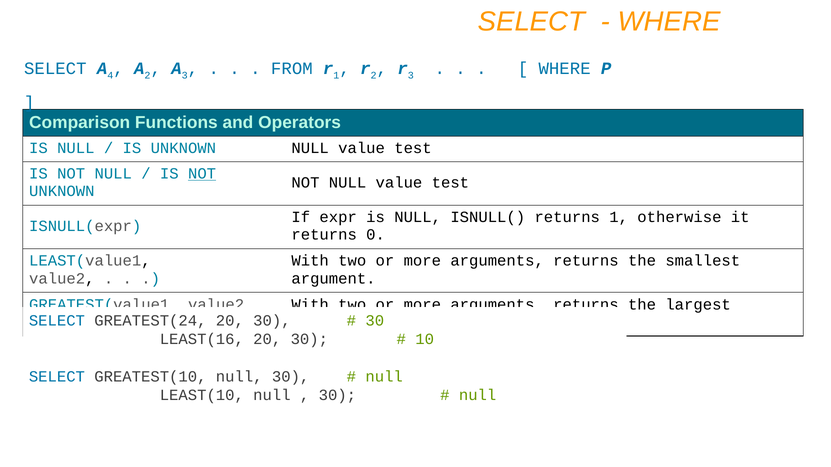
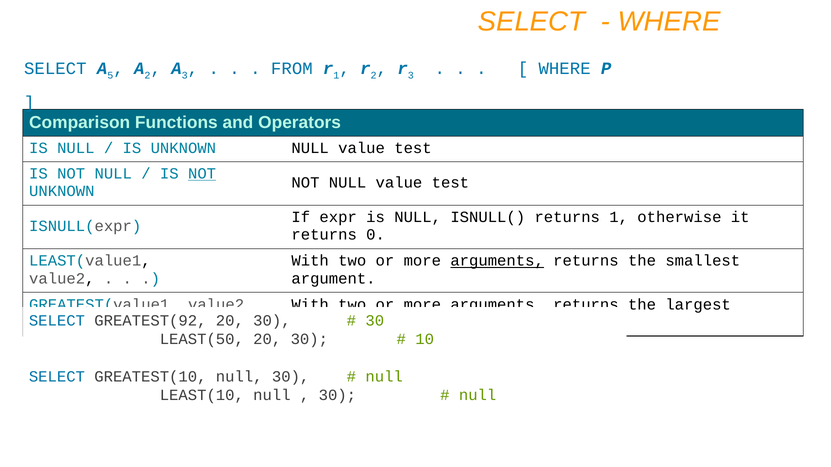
4: 4 -> 5
arguments at (497, 261) underline: none -> present
GREATEST(24: GREATEST(24 -> GREATEST(92
LEAST(16: LEAST(16 -> LEAST(50
